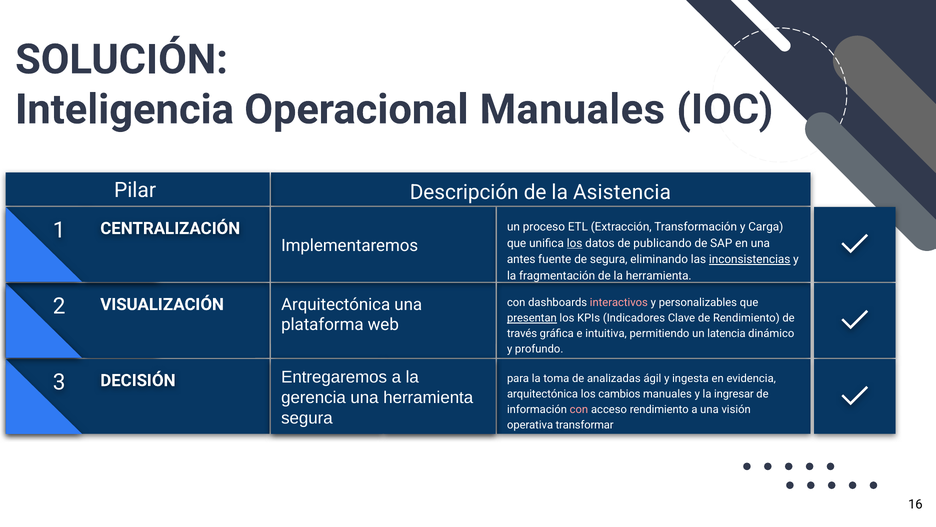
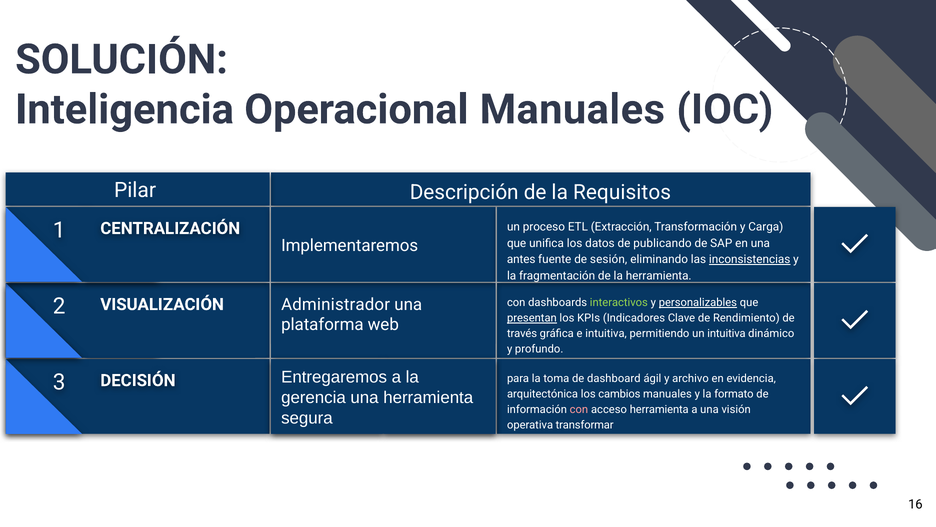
Asistencia: Asistencia -> Requisitos
los at (575, 243) underline: present -> none
de segura: segura -> sesión
Arquitectónica at (336, 304): Arquitectónica -> Administrador
interactivos colour: pink -> light green
personalizables underline: none -> present
un latencia: latencia -> intuitiva
analizadas: analizadas -> dashboard
ingesta: ingesta -> archivo
ingresar: ingresar -> formato
acceso rendimiento: rendimiento -> herramienta
